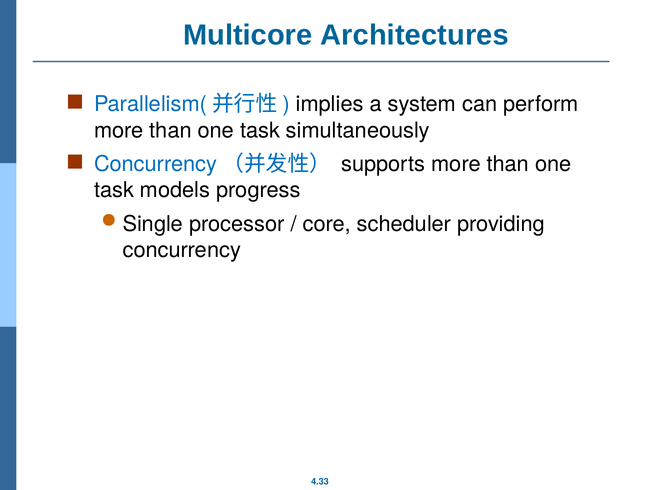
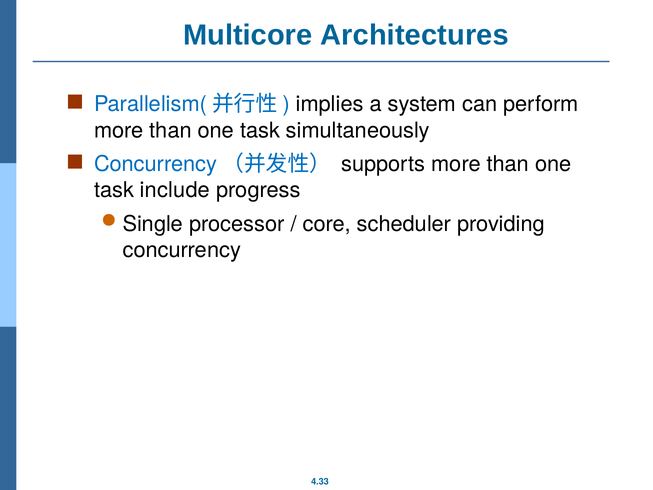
models: models -> include
